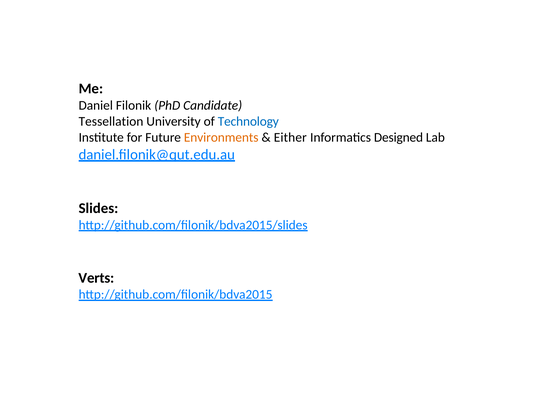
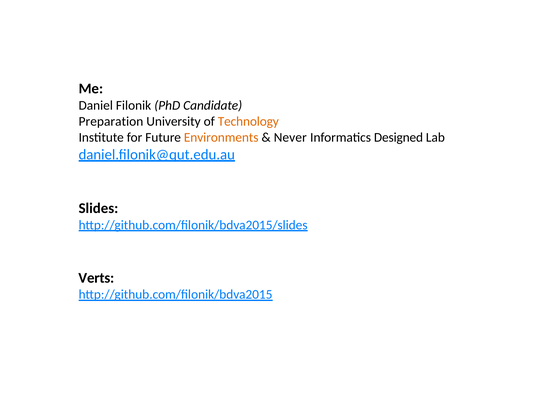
Tessellation: Tessellation -> Preparation
Technology colour: blue -> orange
Either: Either -> Never
